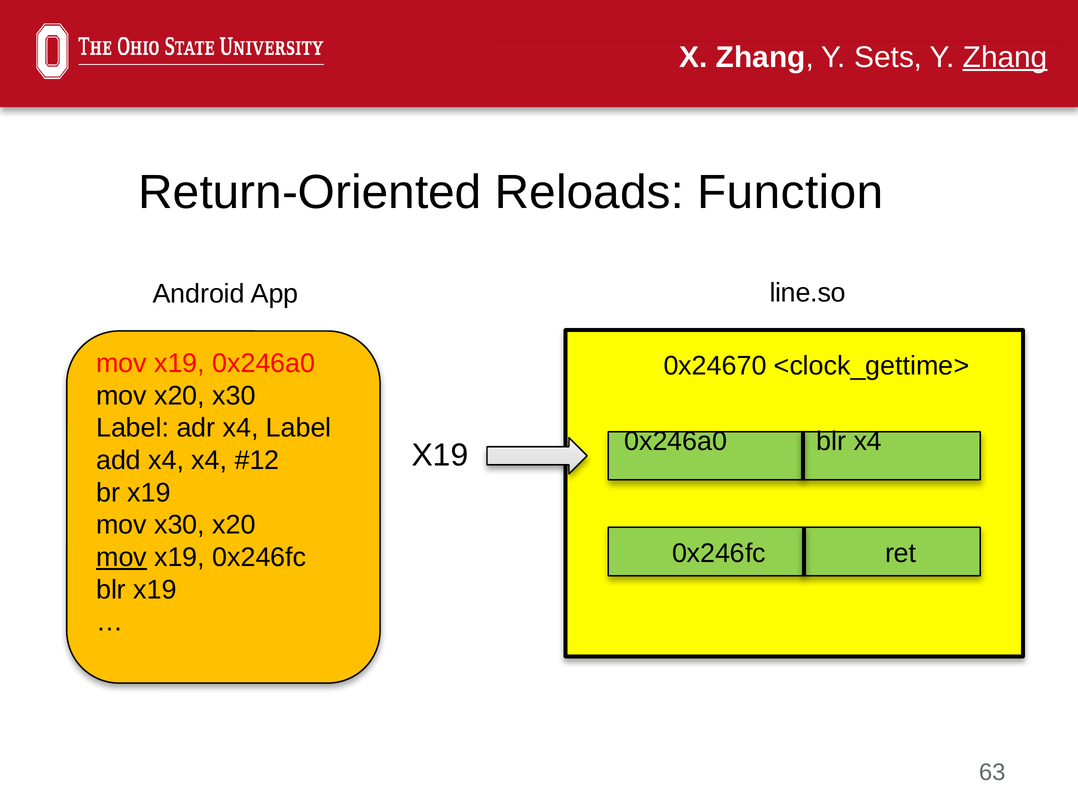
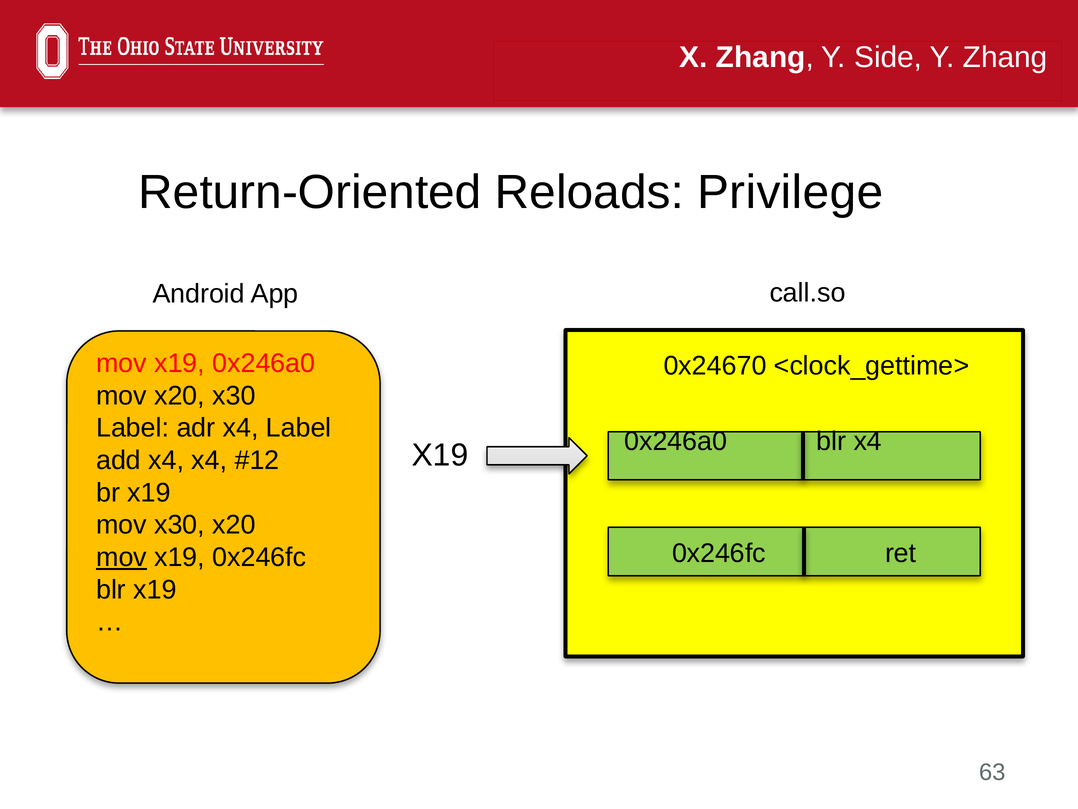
Sets: Sets -> Side
Zhang at (1005, 57) underline: present -> none
Function: Function -> Privilege
line.so: line.so -> call.so
